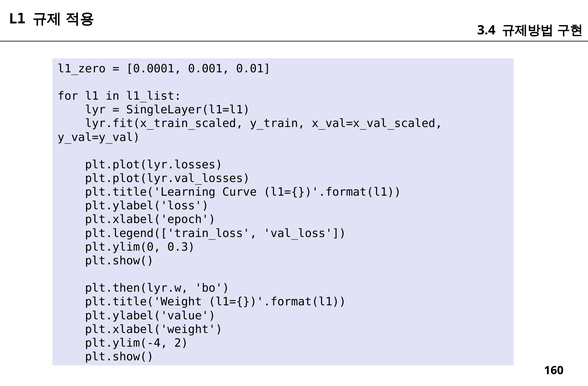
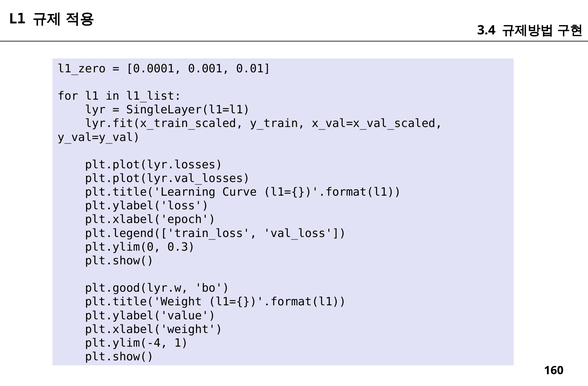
plt.then(lyr.w: plt.then(lyr.w -> plt.good(lyr.w
plt.ylim(-4 2: 2 -> 1
